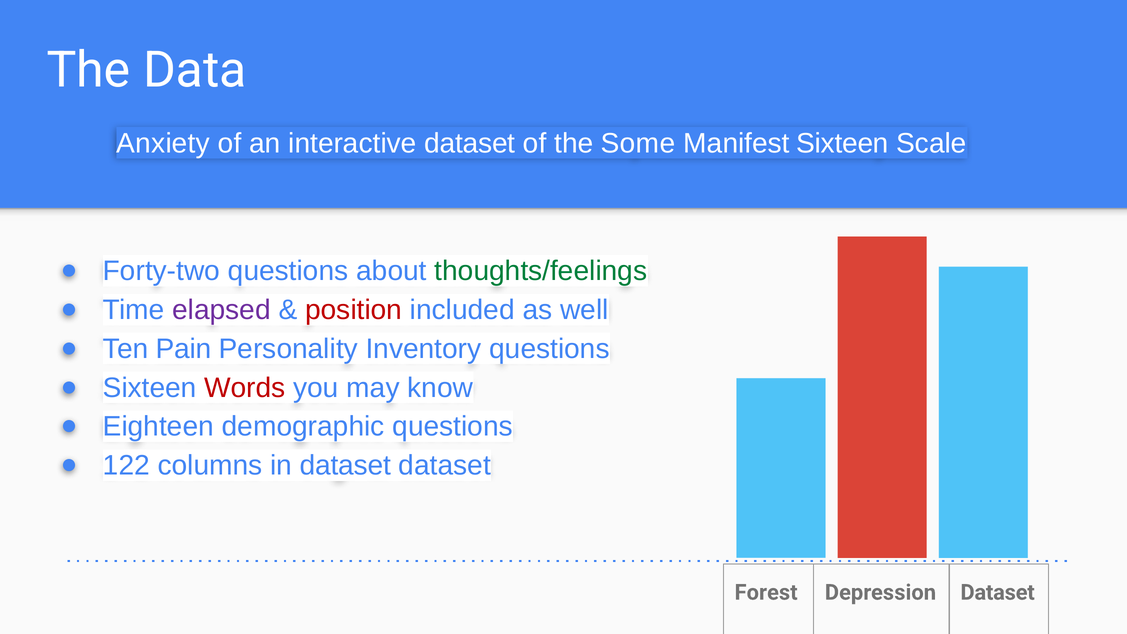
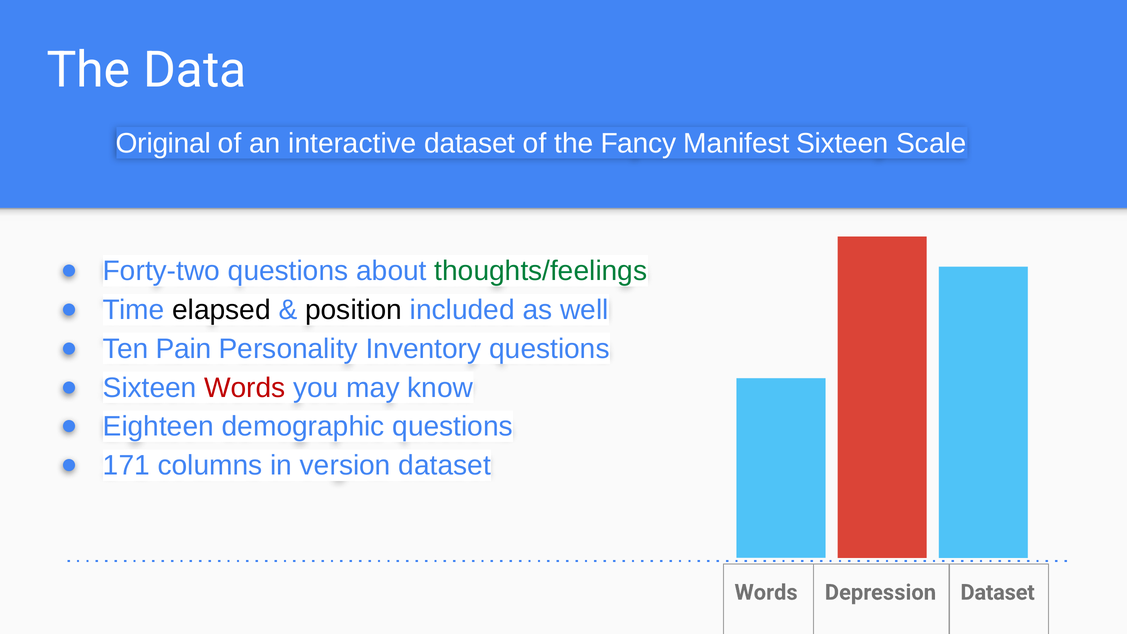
Anxiety: Anxiety -> Original
Some: Some -> Fancy
elapsed colour: purple -> black
position colour: red -> black
122: 122 -> 171
in dataset: dataset -> version
Forest at (766, 592): Forest -> Words
